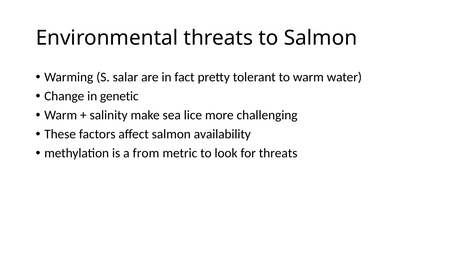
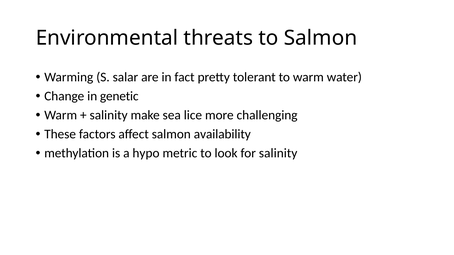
from: from -> hypo
for threats: threats -> salinity
